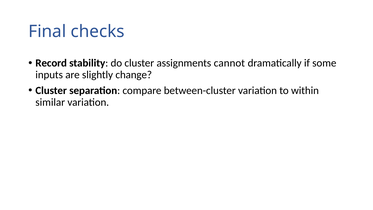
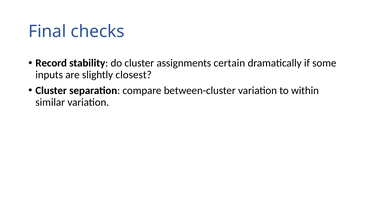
cannot: cannot -> certain
change: change -> closest
